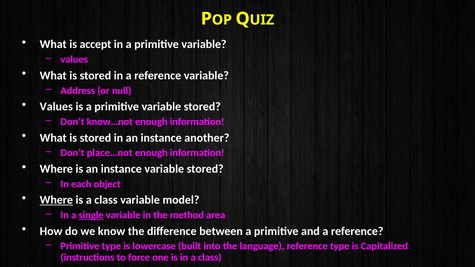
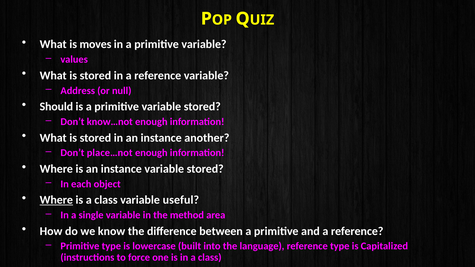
accept: accept -> moves
Values at (56, 107): Values -> Should
model: model -> useful
single underline: present -> none
